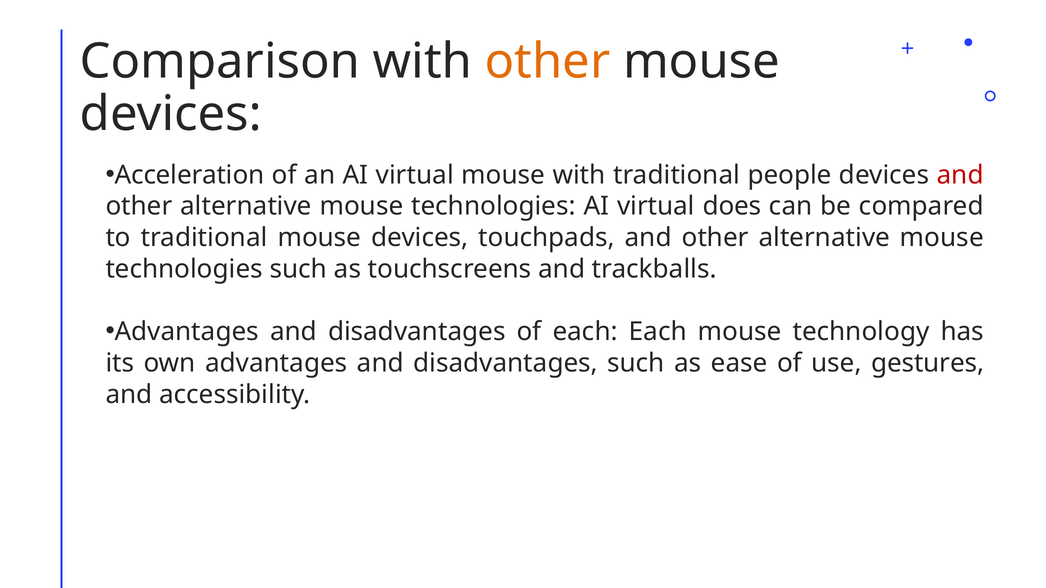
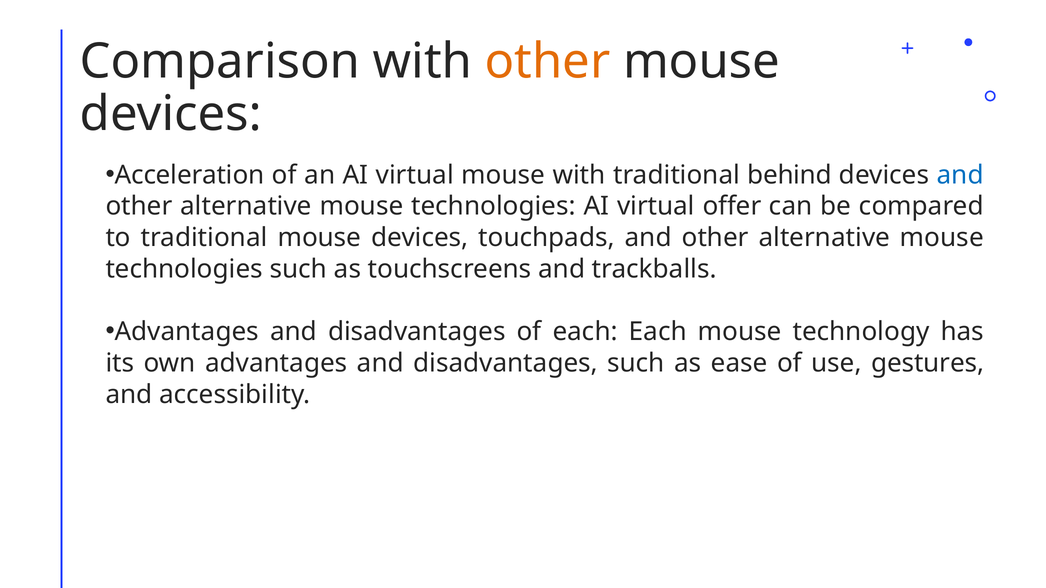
people: people -> behind
and at (960, 175) colour: red -> blue
does: does -> offer
